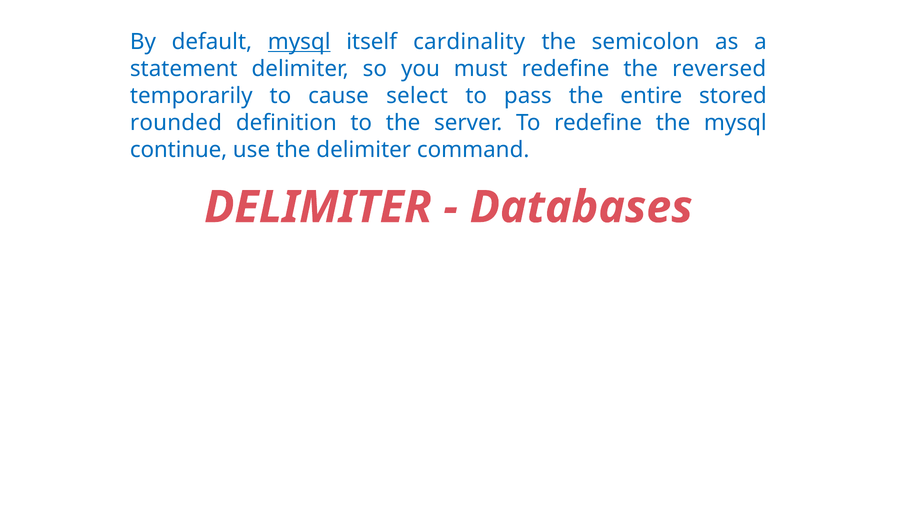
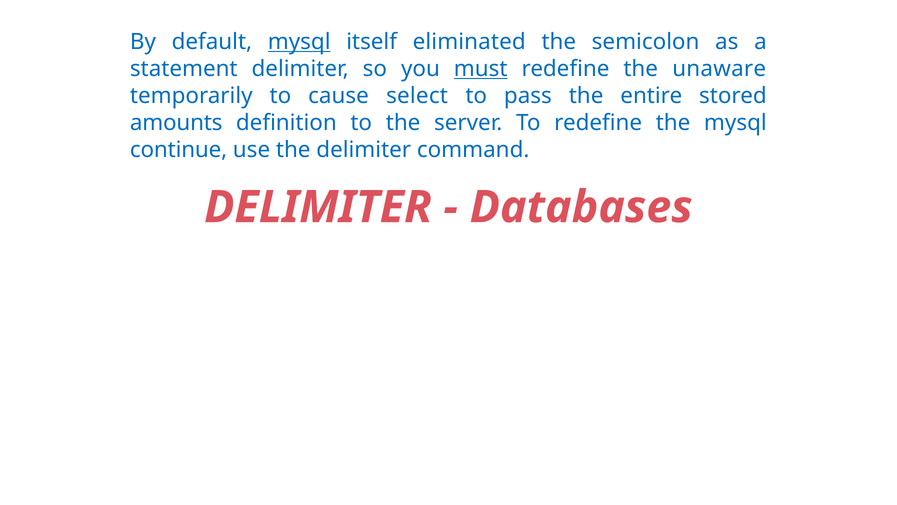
cardinality: cardinality -> eliminated
must underline: none -> present
reversed: reversed -> unaware
rounded: rounded -> amounts
